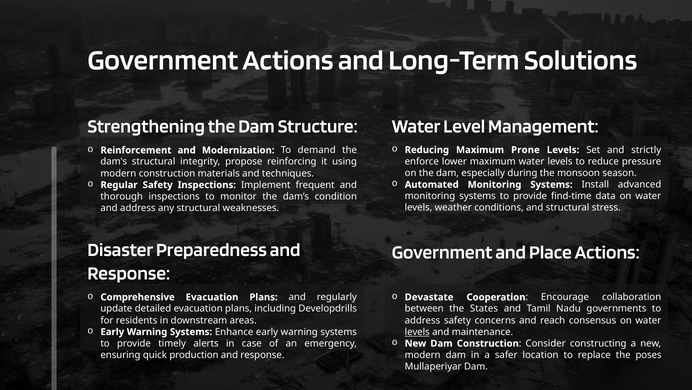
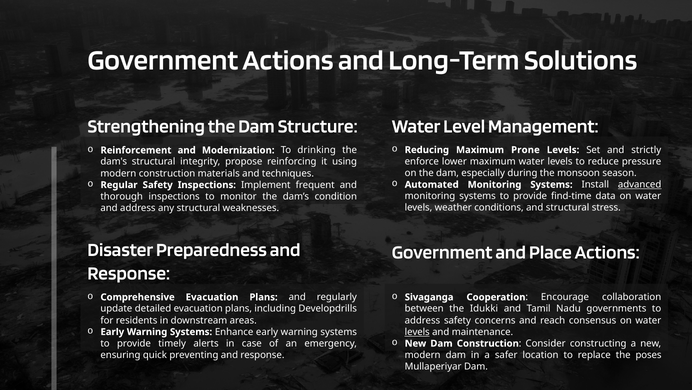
demand: demand -> drinking
advanced underline: none -> present
Devastate: Devastate -> Sivaganga
States: States -> Idukki
production: production -> preventing
